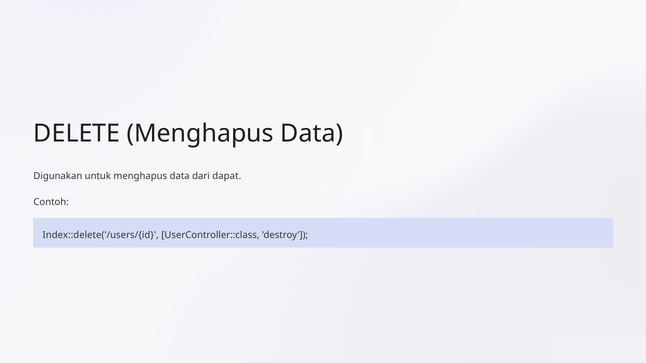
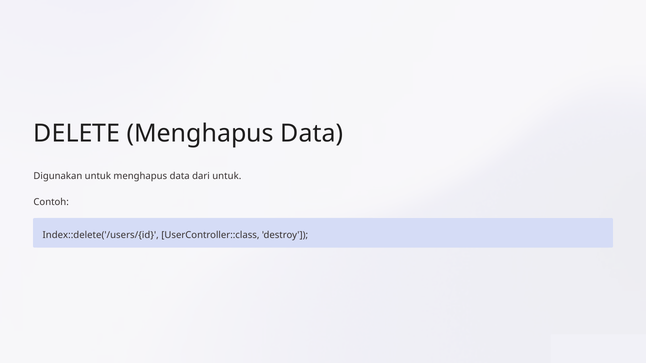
dari dapat: dapat -> untuk
